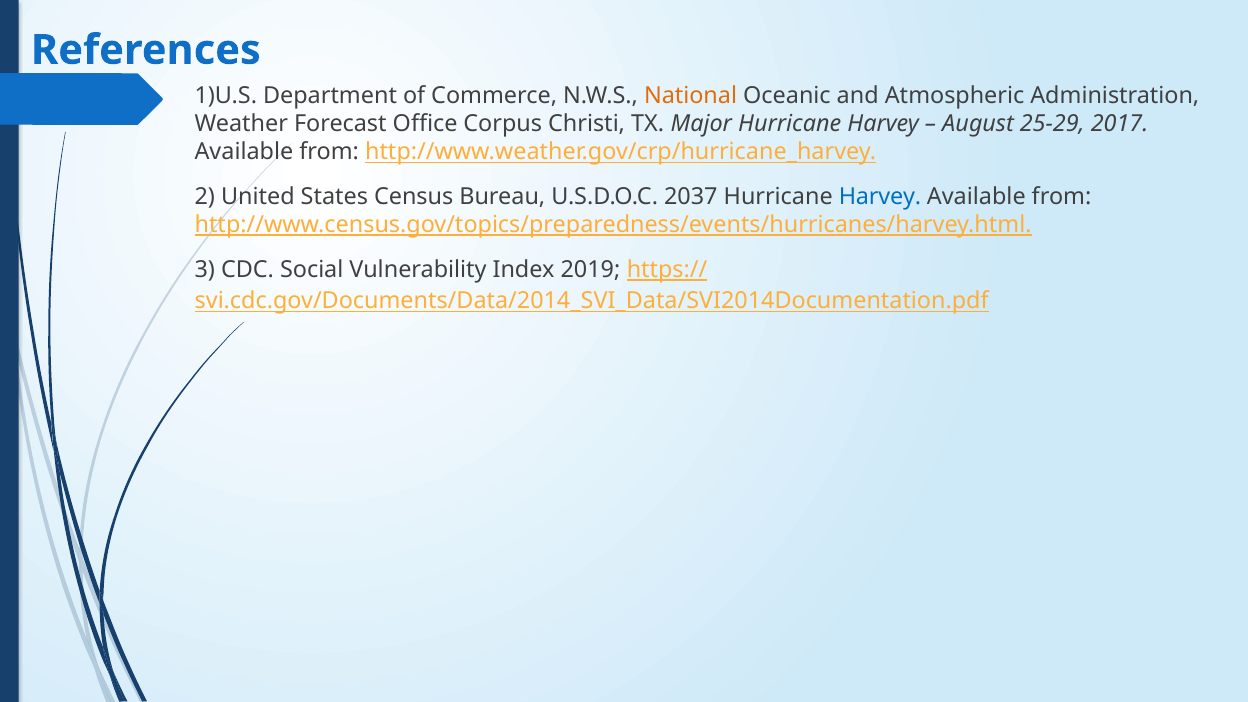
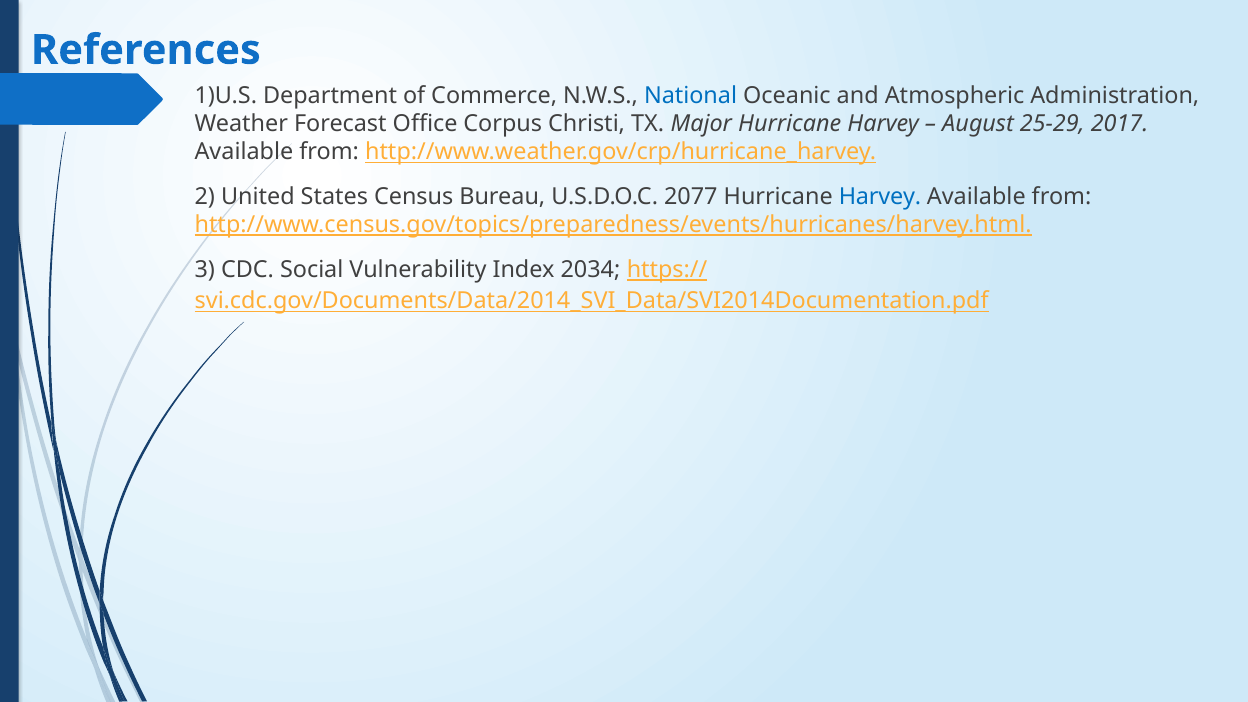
National colour: orange -> blue
2037: 2037 -> 2077
2019: 2019 -> 2034
